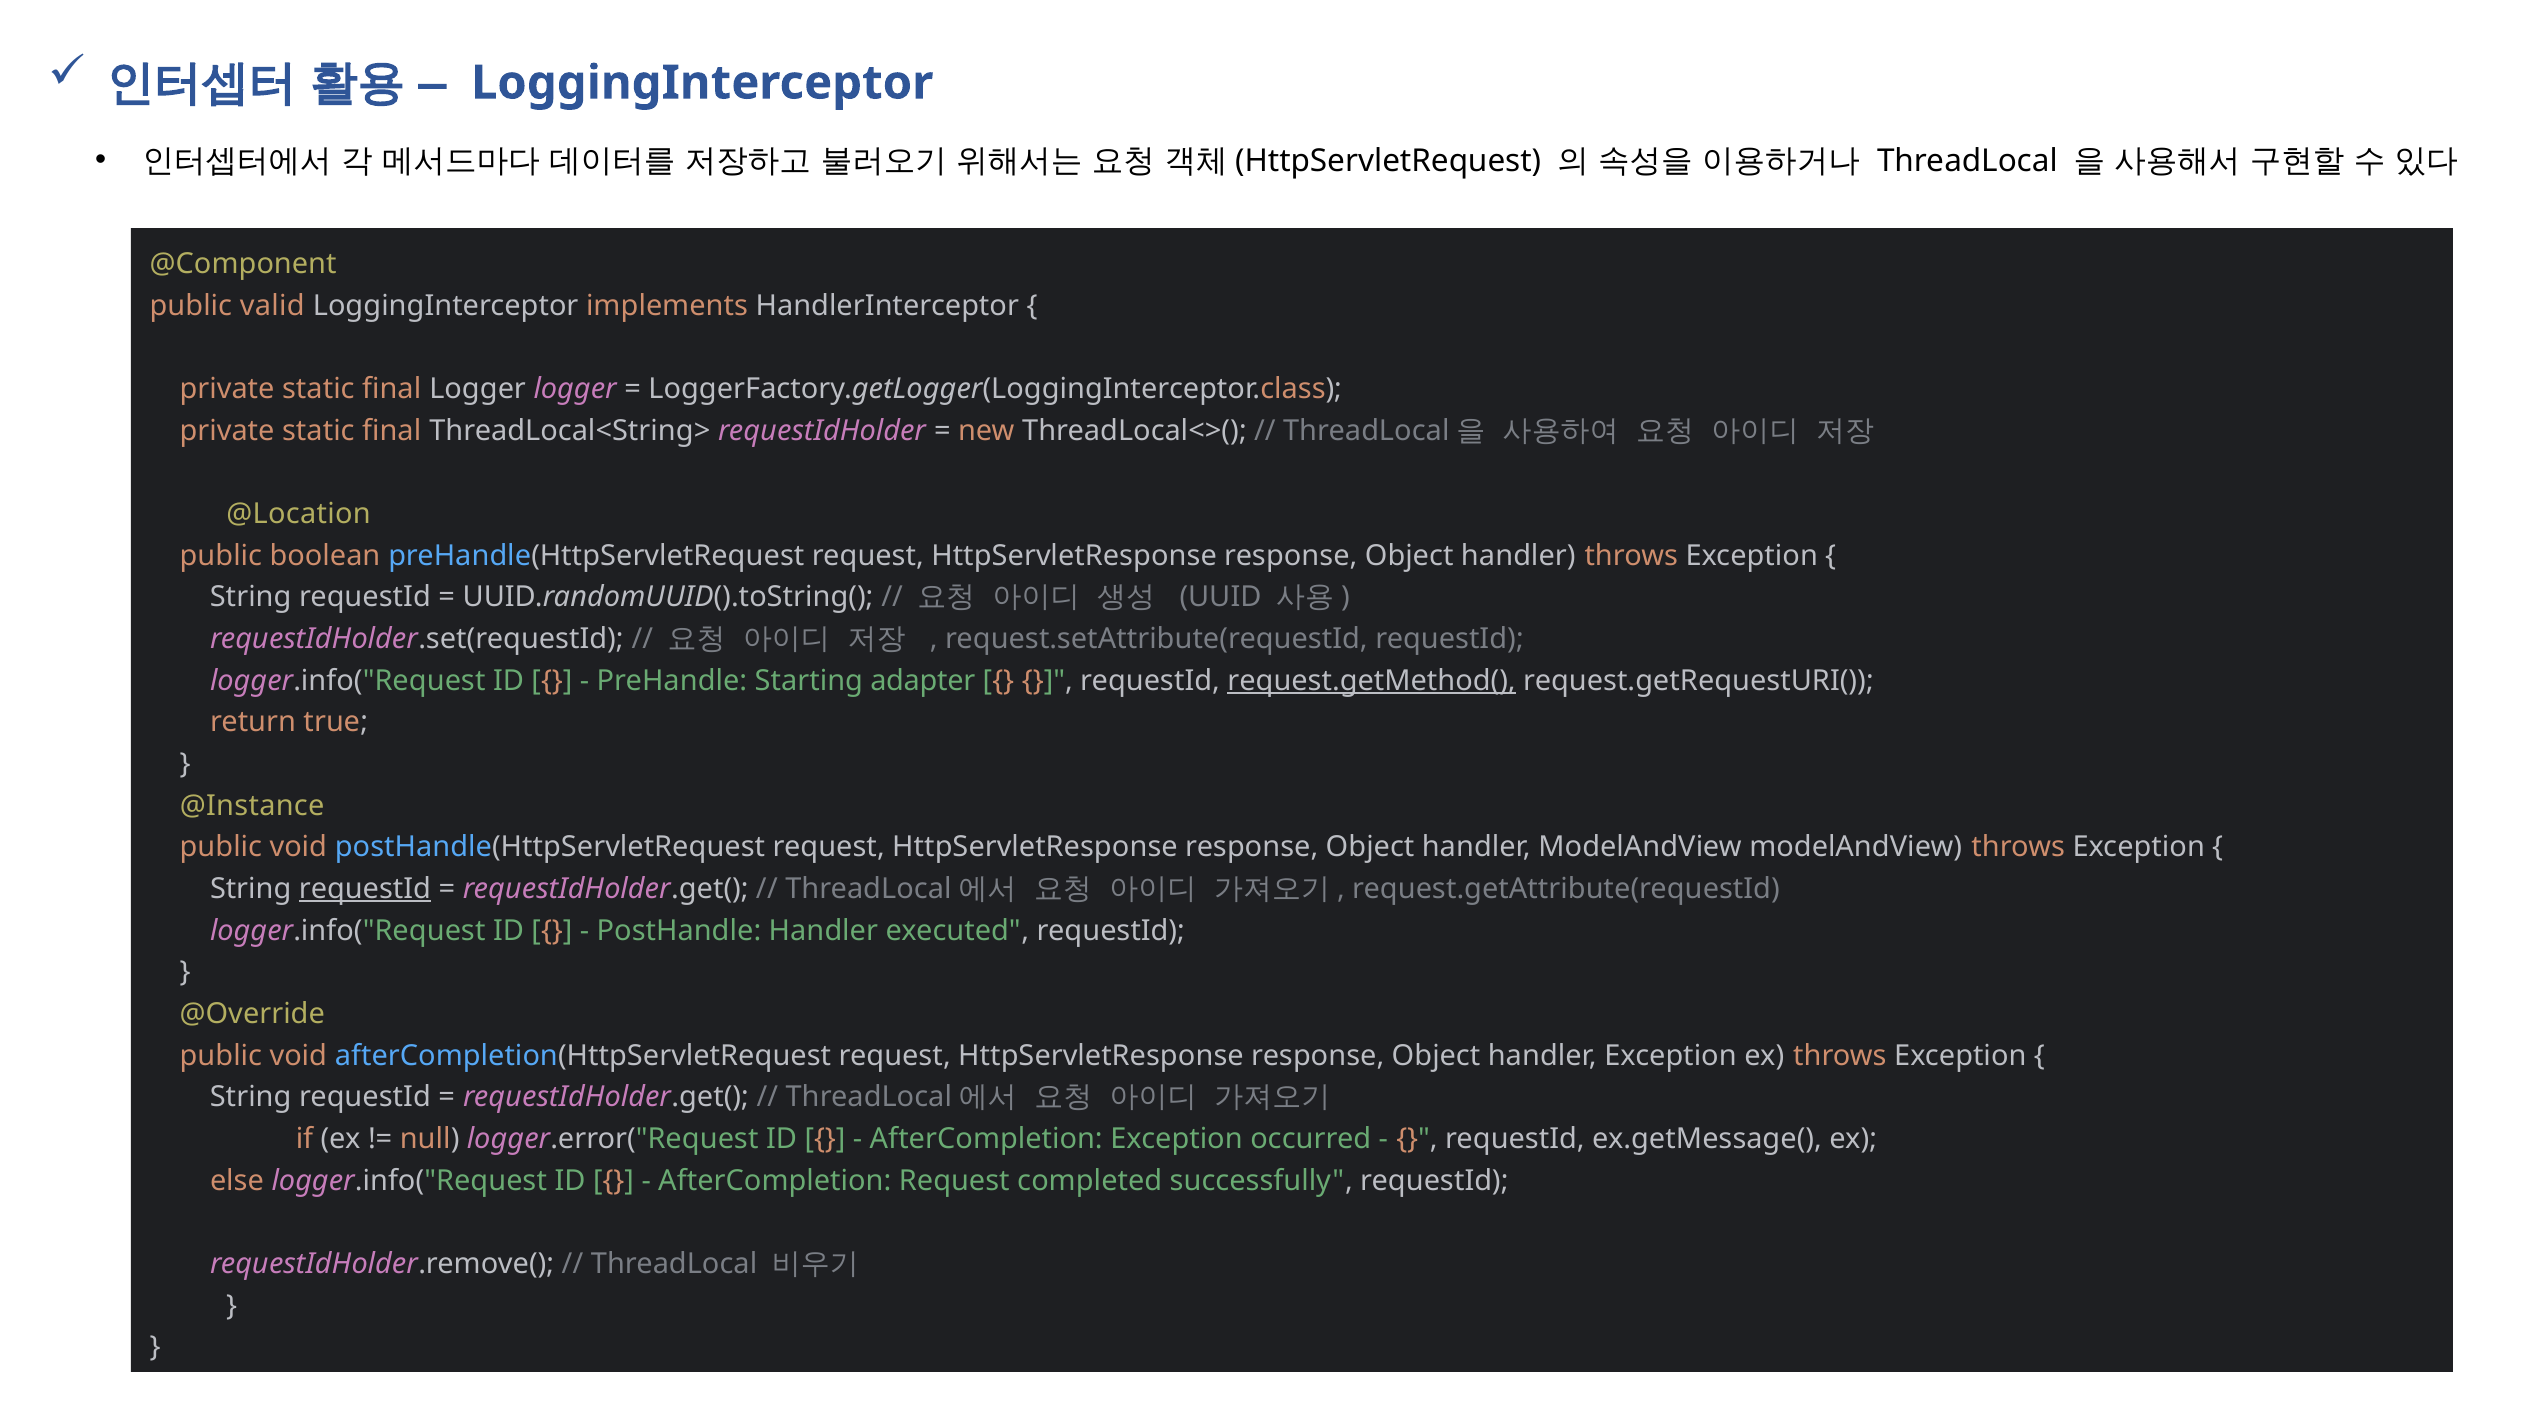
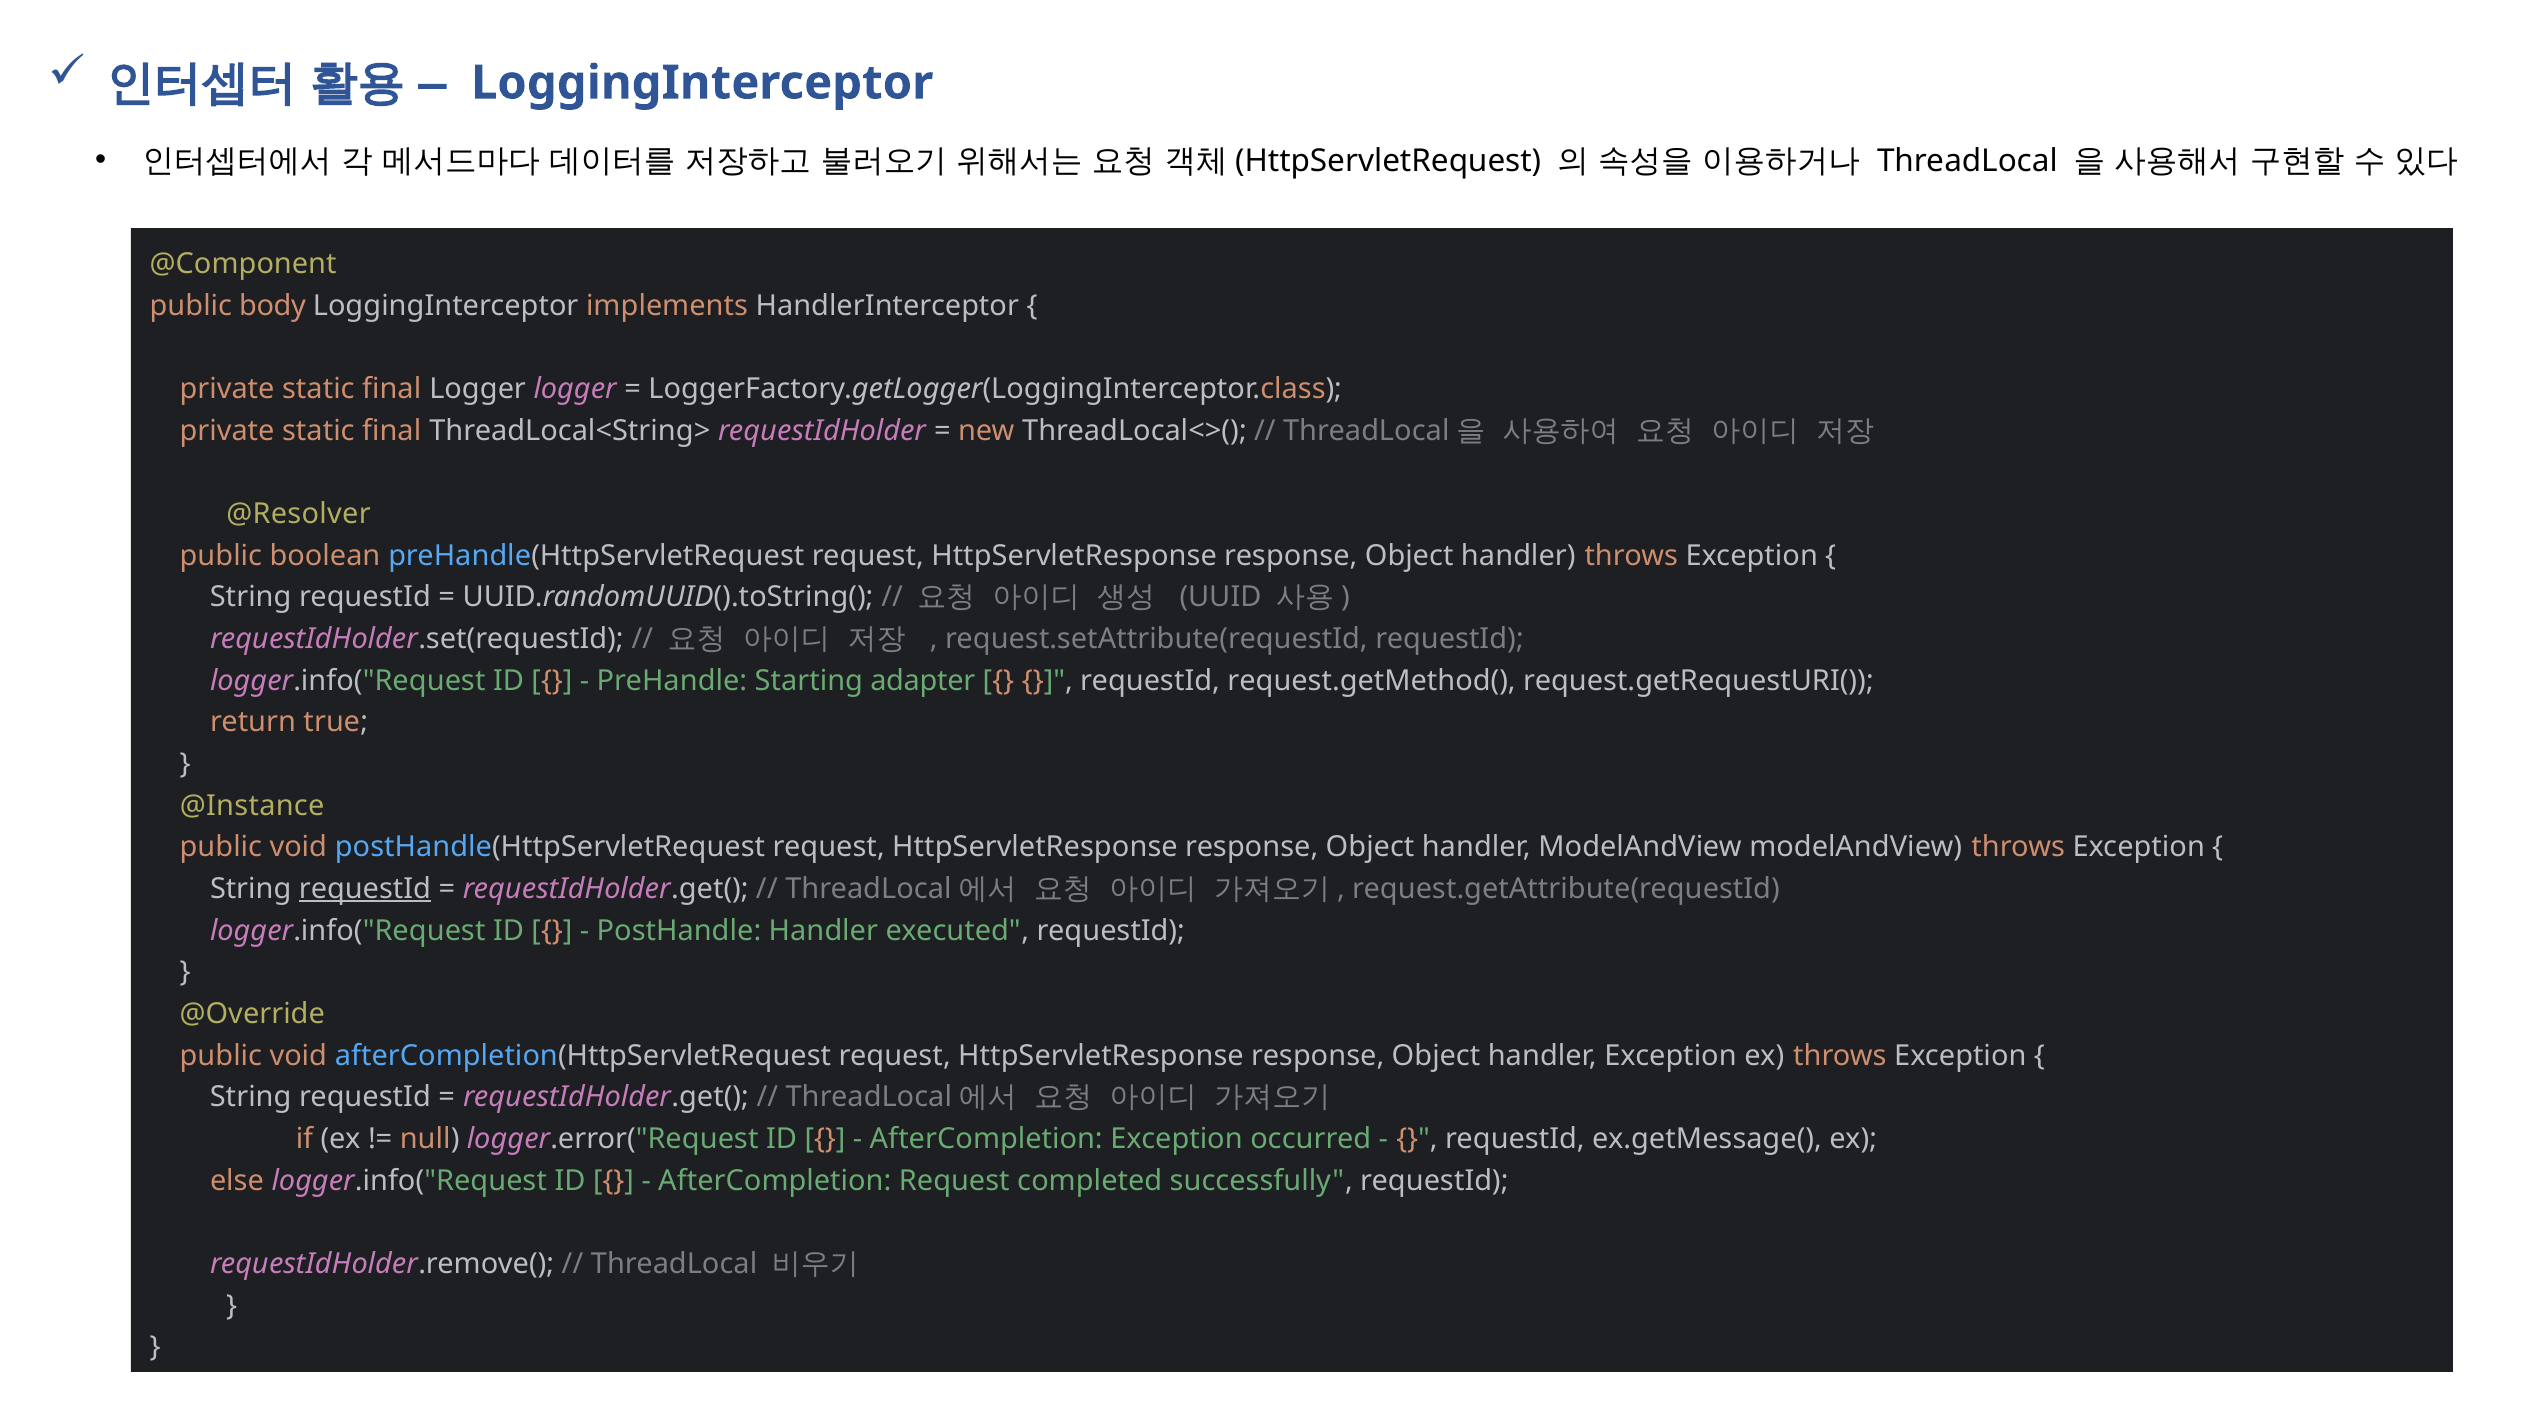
valid: valid -> body
@Location: @Location -> @Resolver
request.getMethod( underline: present -> none
